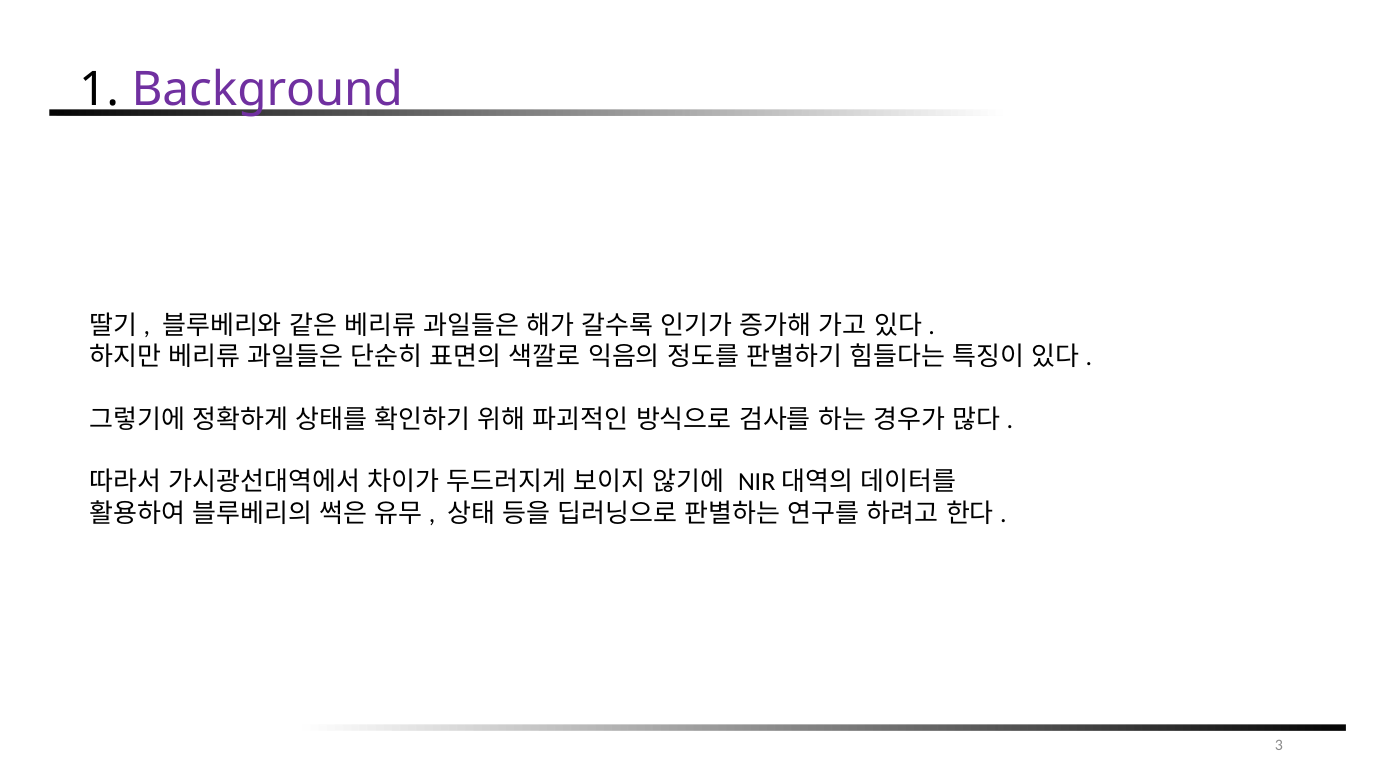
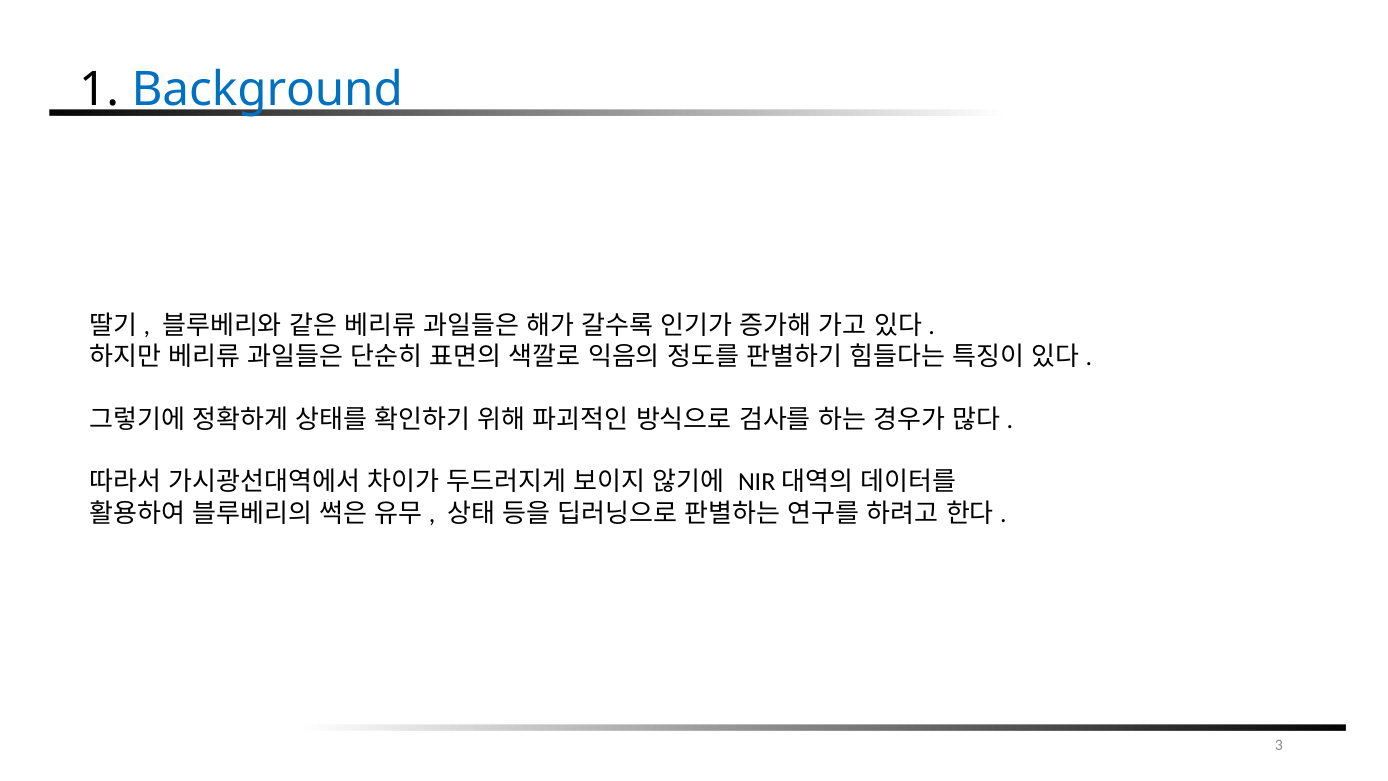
Background colour: purple -> blue
